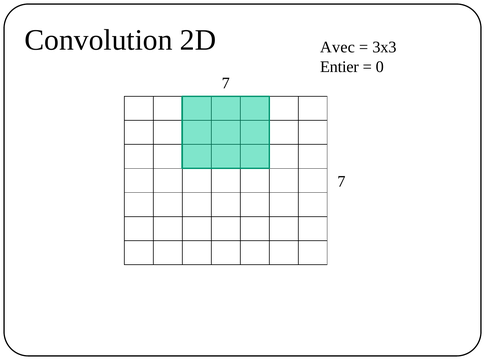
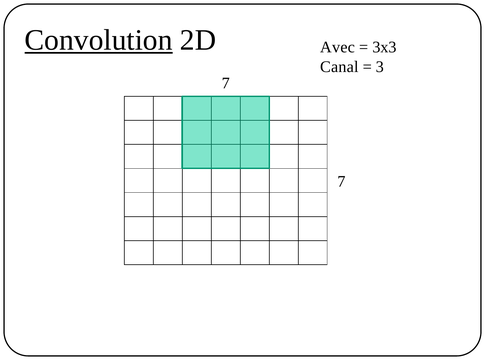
Convolution underline: none -> present
Entier: Entier -> Canal
0: 0 -> 3
